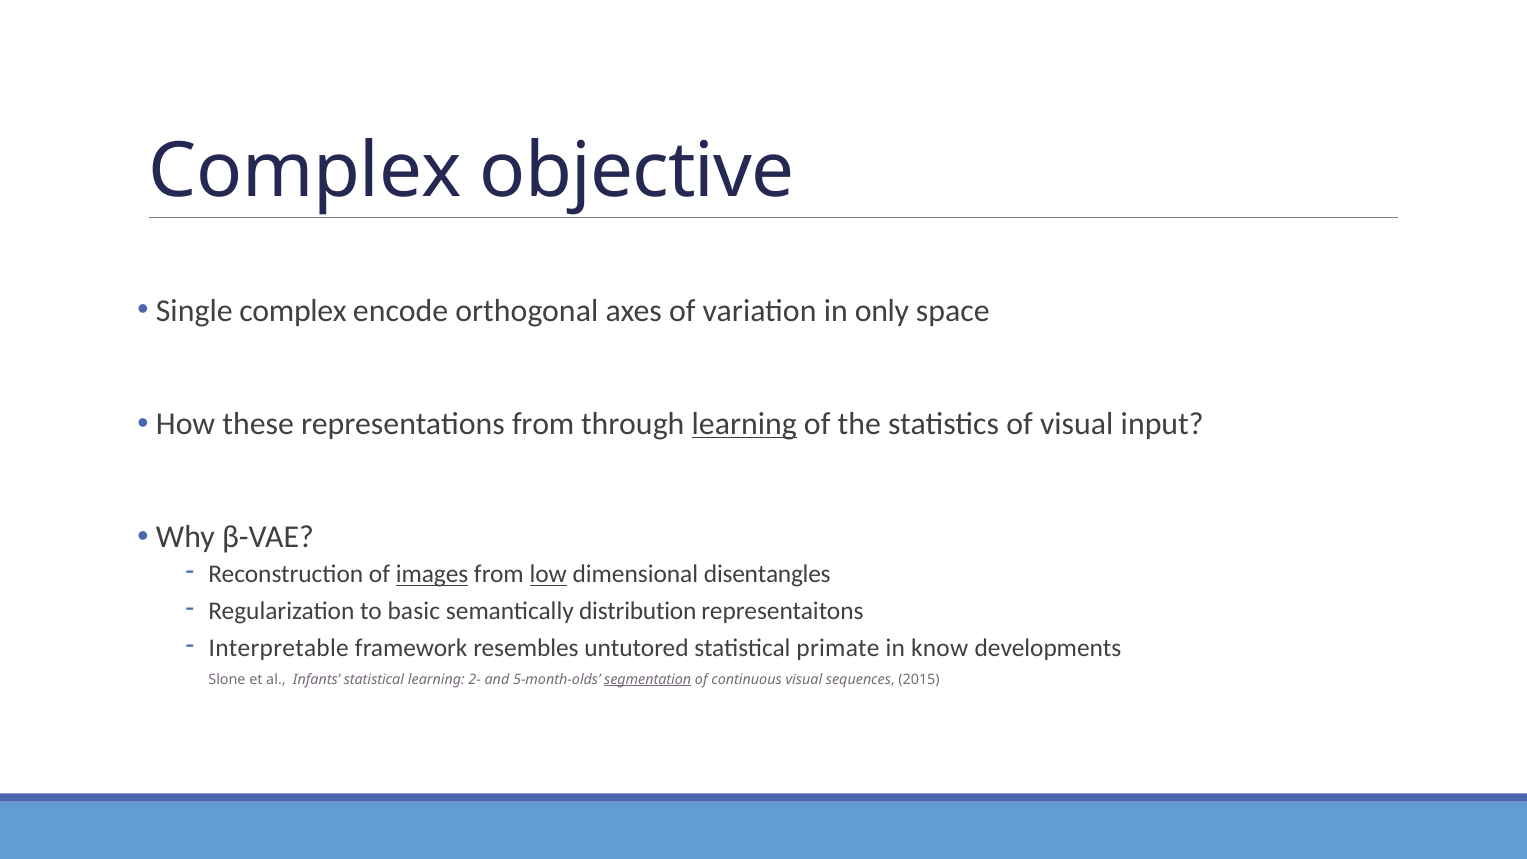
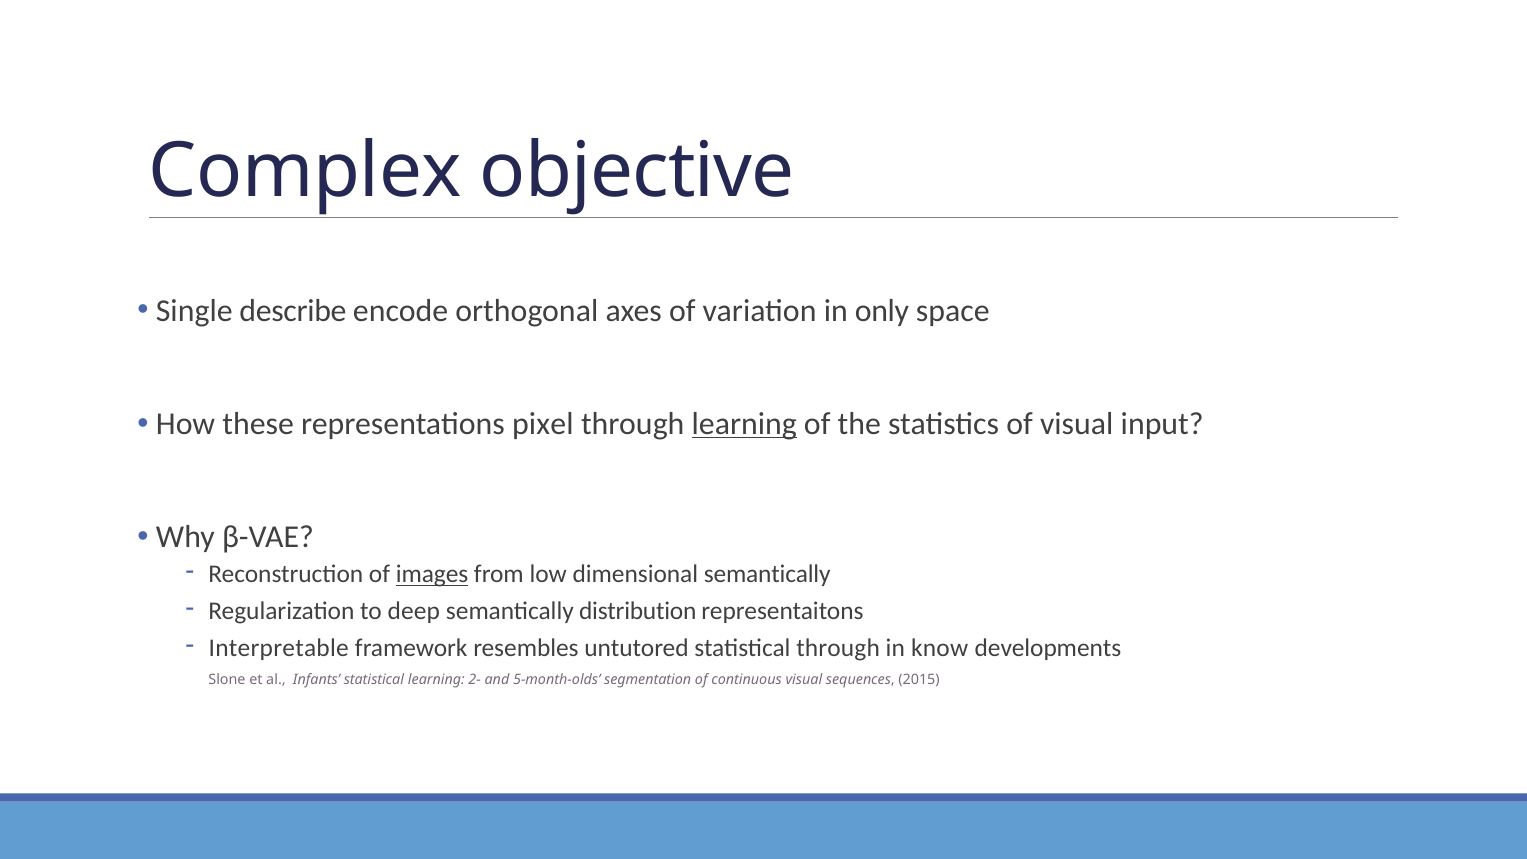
Single complex: complex -> describe
representations from: from -> pixel
low underline: present -> none
dimensional disentangles: disentangles -> semantically
basic: basic -> deep
statistical primate: primate -> through
segmentation underline: present -> none
